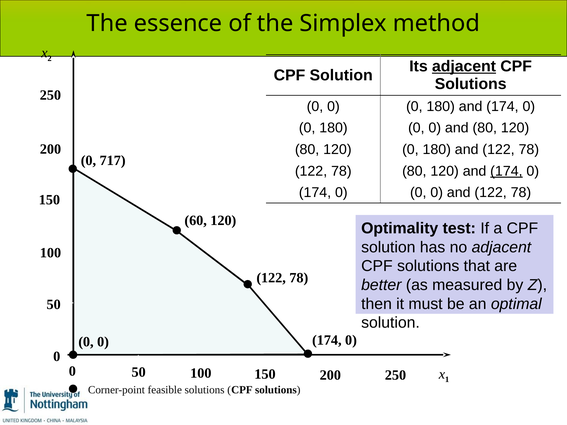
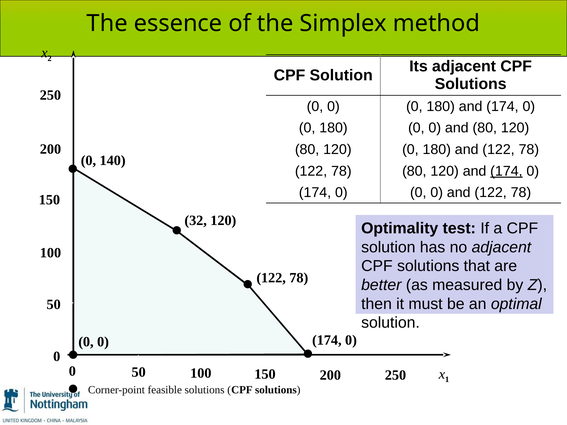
adjacent at (464, 67) underline: present -> none
717: 717 -> 140
60: 60 -> 32
